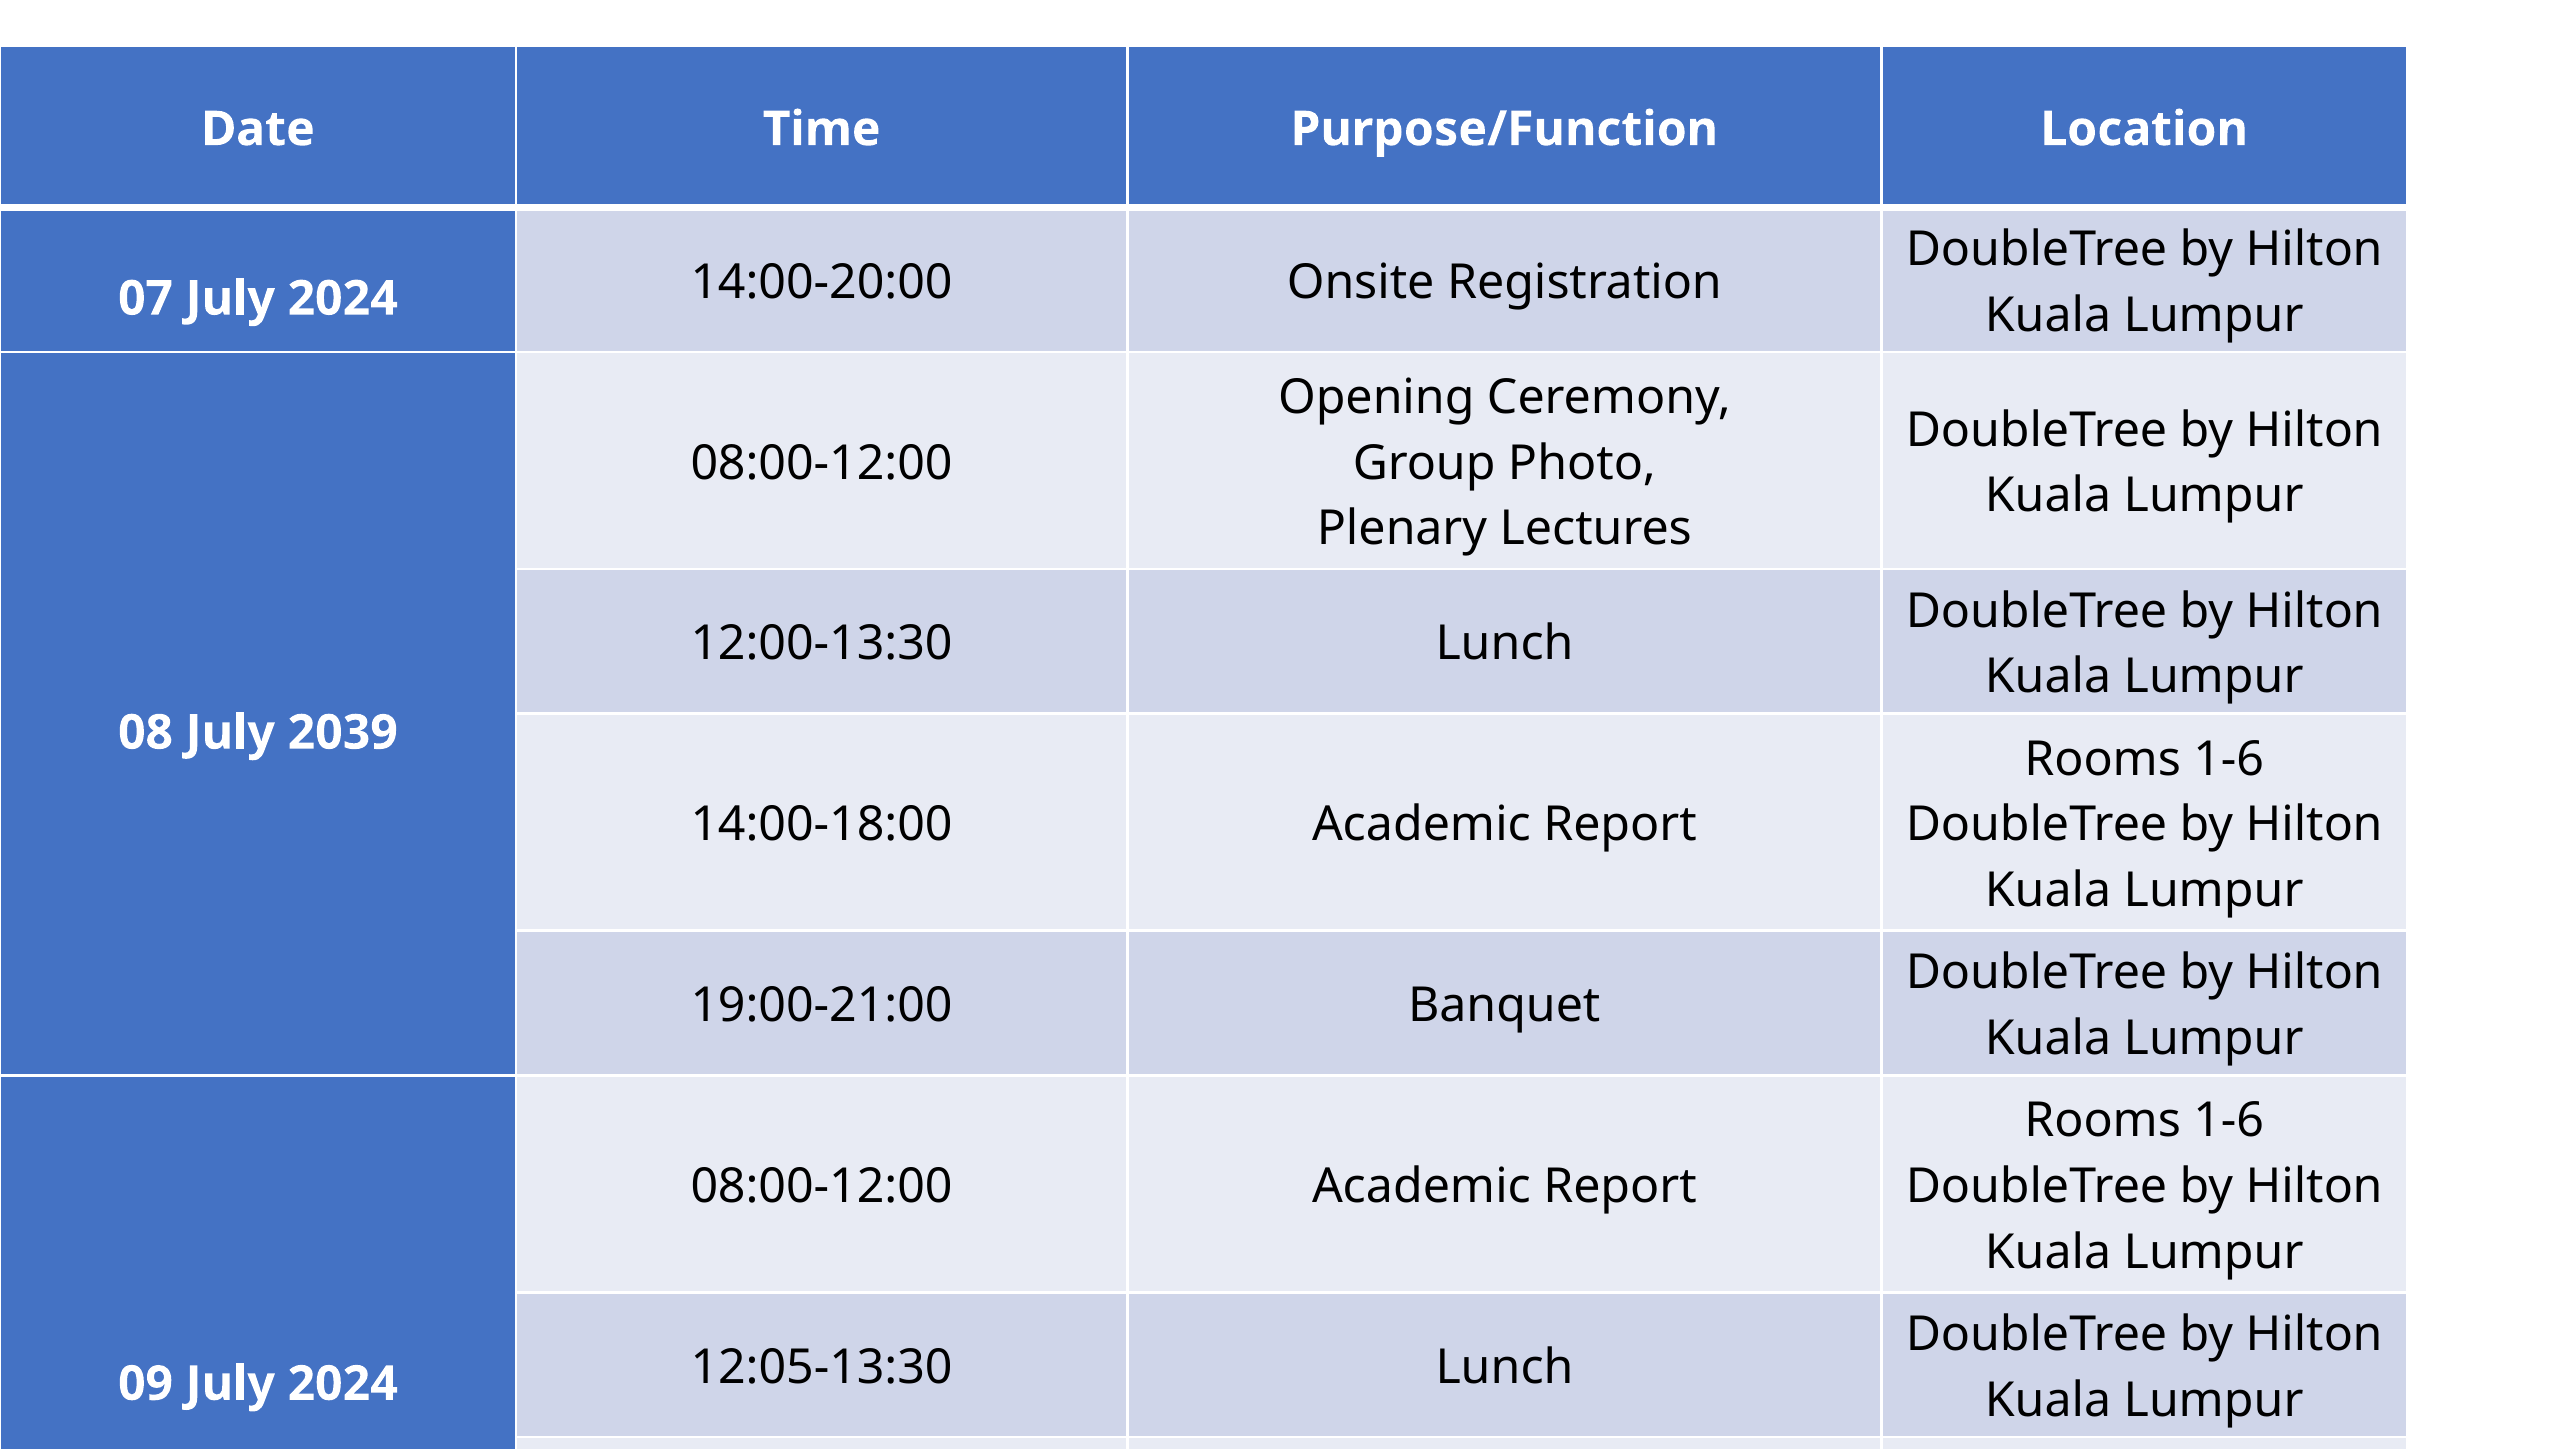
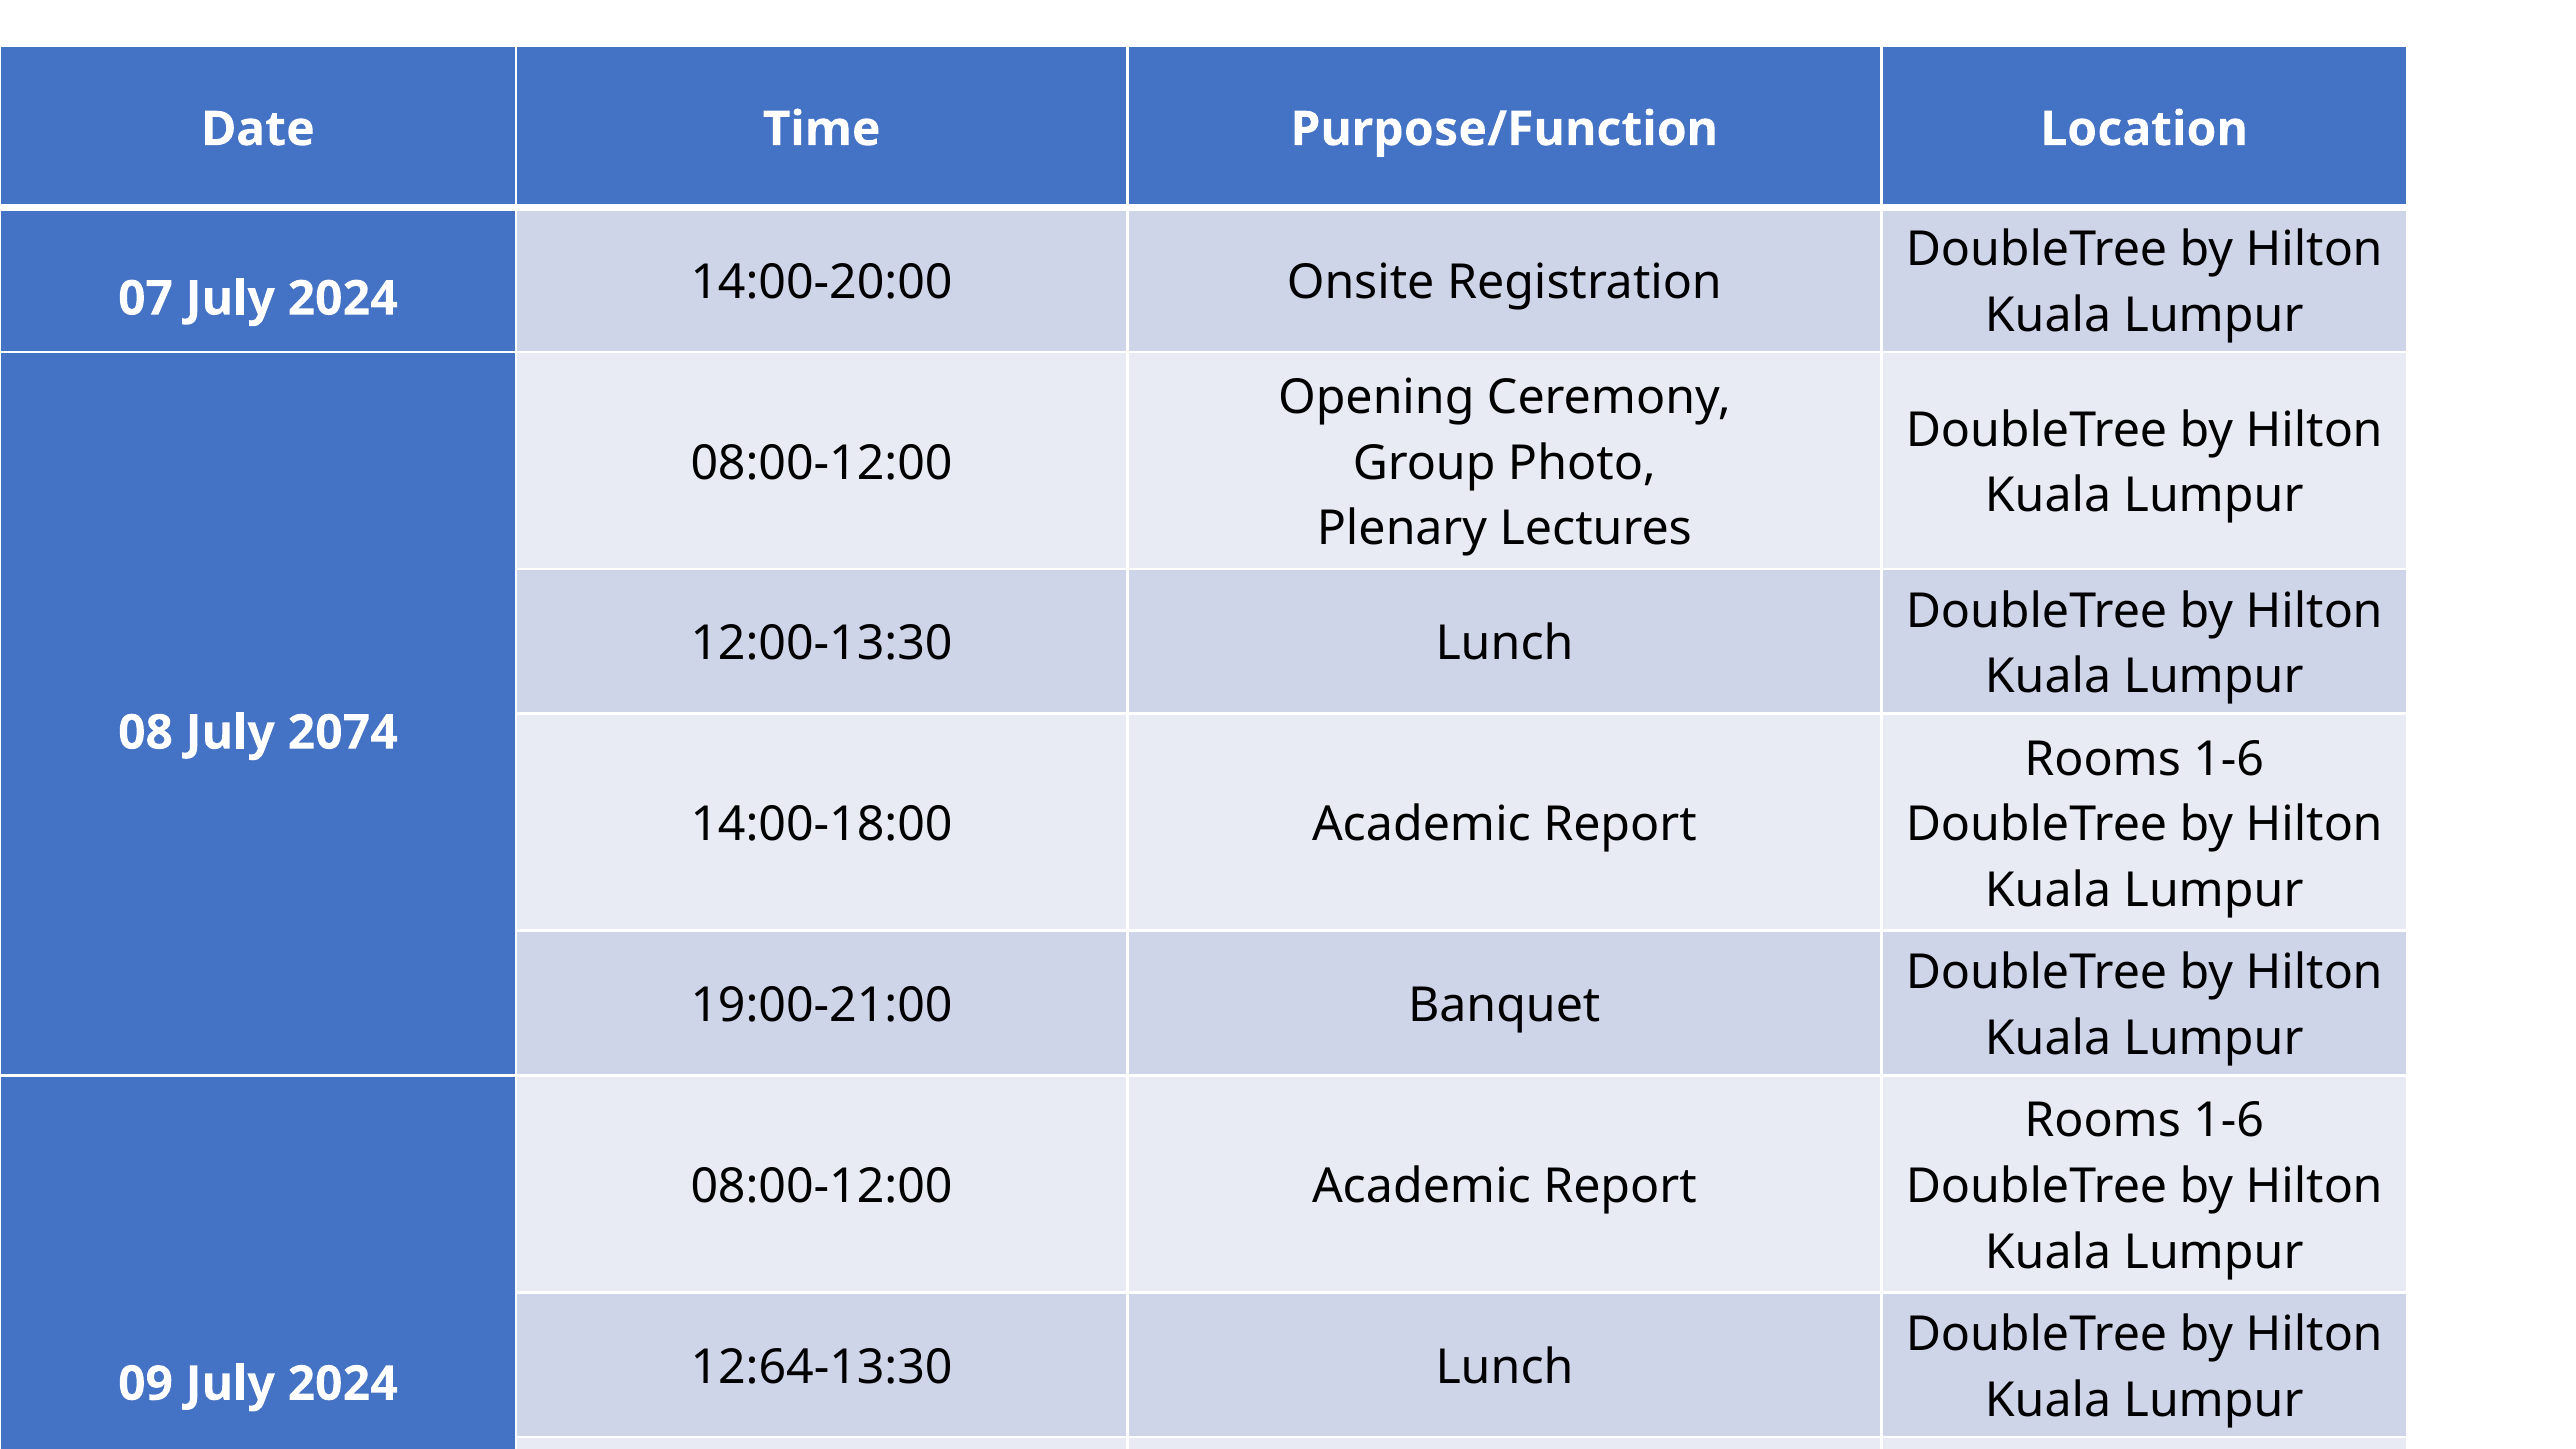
2039: 2039 -> 2074
12:05-13:30: 12:05-13:30 -> 12:64-13:30
